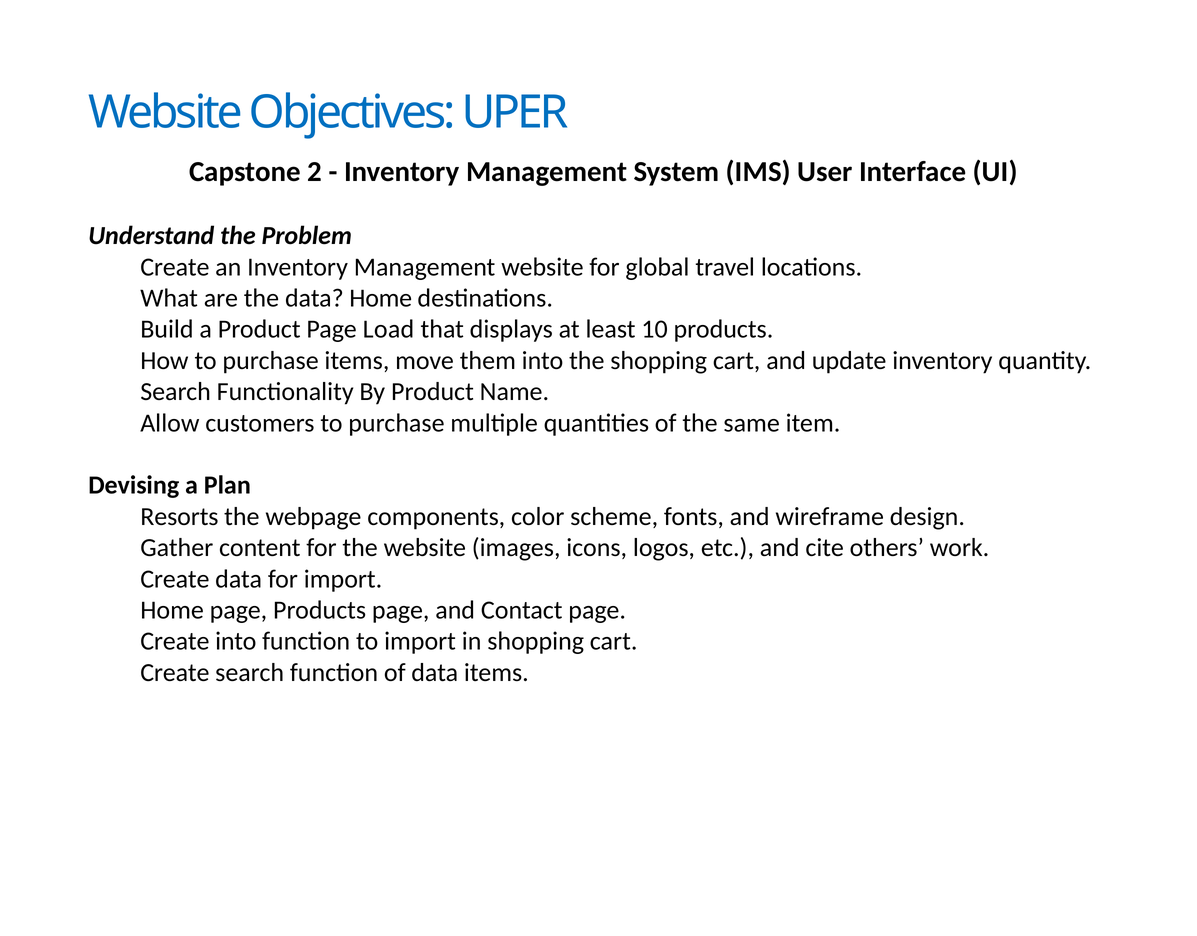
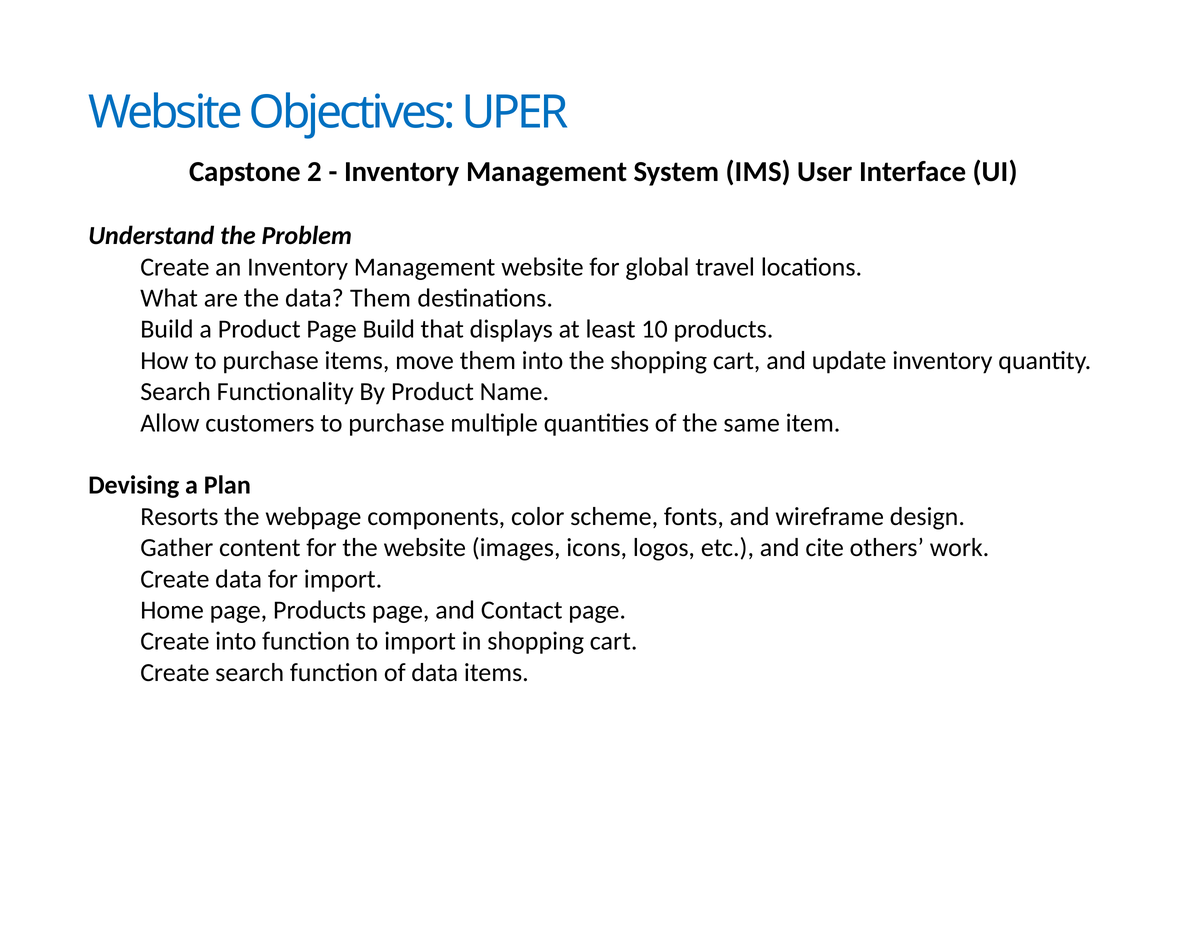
data Home: Home -> Them
Page Load: Load -> Build
